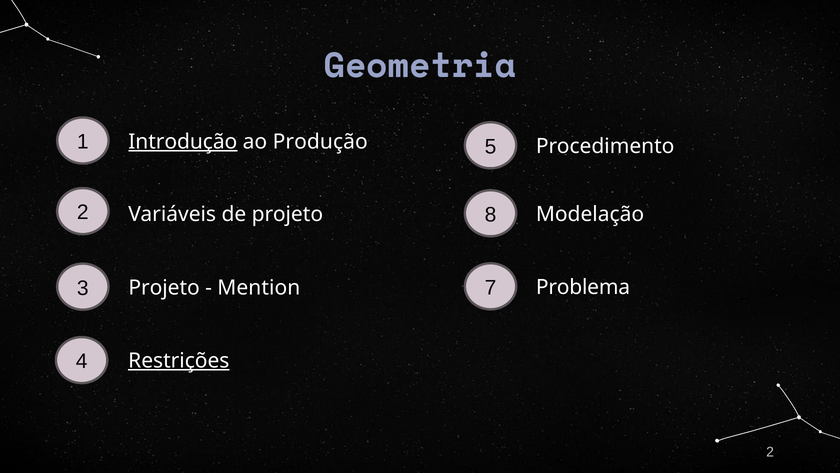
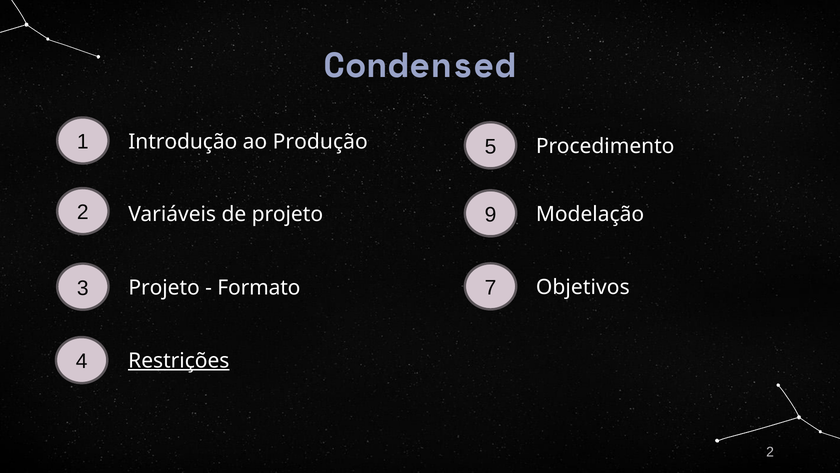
Geometria: Geometria -> Condensed
Introdução underline: present -> none
8: 8 -> 9
Problema: Problema -> Objetivos
Mention: Mention -> Formato
